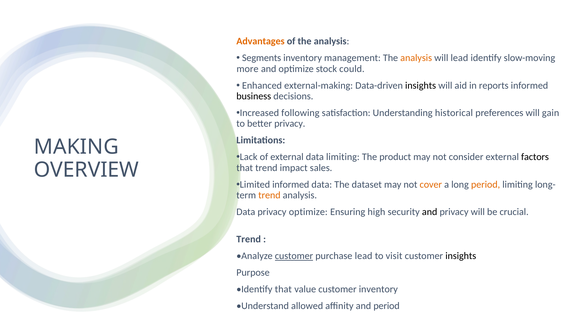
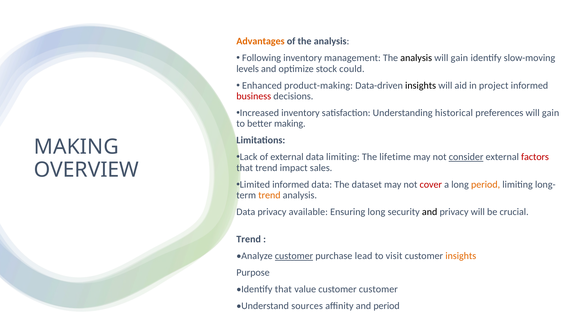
Segments: Segments -> Following
analysis at (416, 58) colour: orange -> black
lead at (459, 58): lead -> gain
more: more -> levels
external-making: external-making -> product-making
reports: reports -> project
business colour: black -> red
Increased following: following -> inventory
better privacy: privacy -> making
The product: product -> lifetime
consider underline: none -> present
factors colour: black -> red
cover colour: orange -> red
privacy optimize: optimize -> available
Ensuring high: high -> long
insights at (461, 256) colour: black -> orange
customer inventory: inventory -> customer
allowed: allowed -> sources
